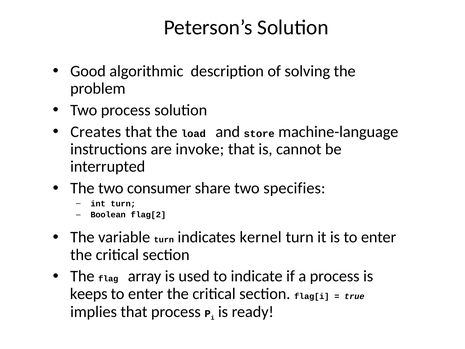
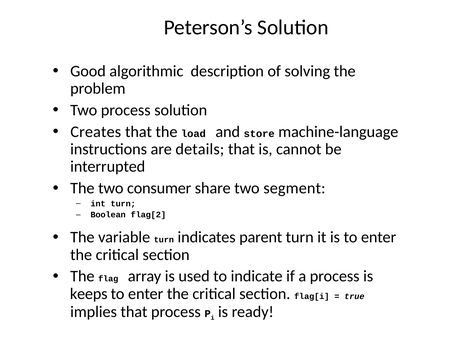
invoke: invoke -> details
specifies: specifies -> segment
kernel: kernel -> parent
